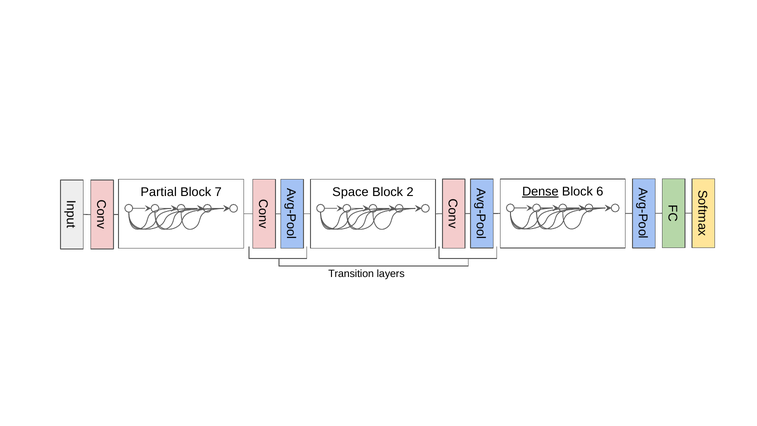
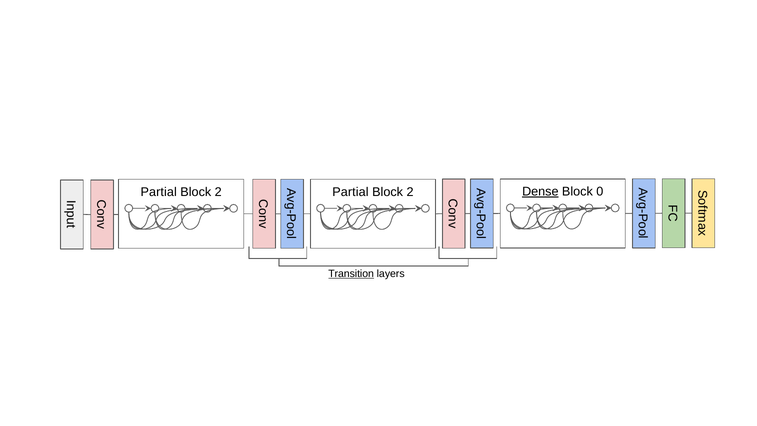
7 at (218, 192): 7 -> 2
Space at (350, 192): Space -> Partial
6: 6 -> 0
Transition underline: none -> present
